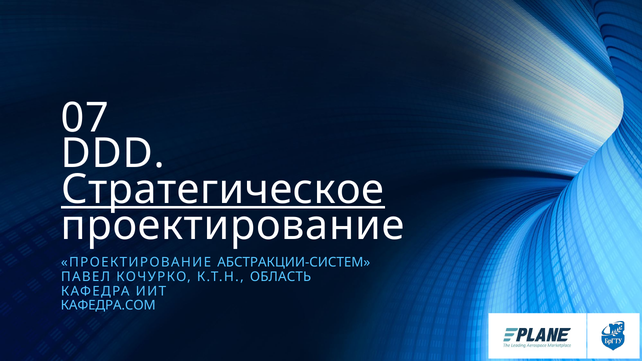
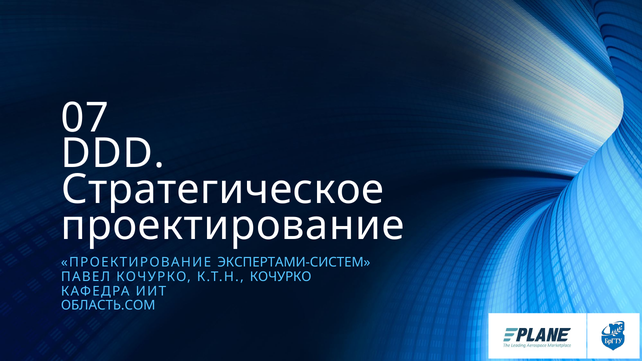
Стратегическое underline: present -> none
АБСТРАКЦИИ-СИСТЕМ: АБСТРАКЦИИ-СИСТЕМ -> ЭКСПЕРТАМИ-СИСТЕМ
К.Т.Н ОБЛАСТЬ: ОБЛАСТЬ -> КОЧУРКО
КАФЕДРА.COM: КАФЕДРА.COM -> ОБЛАСТЬ.COM
